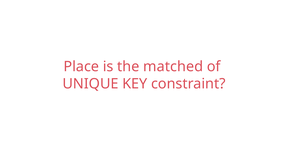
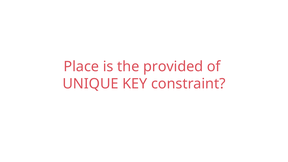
matched: matched -> provided
